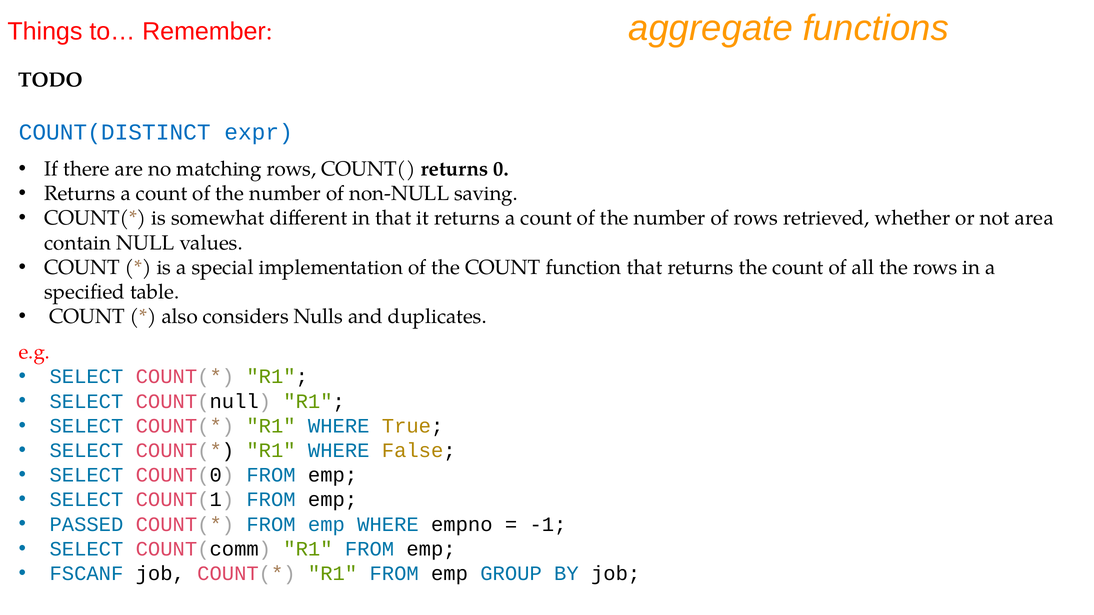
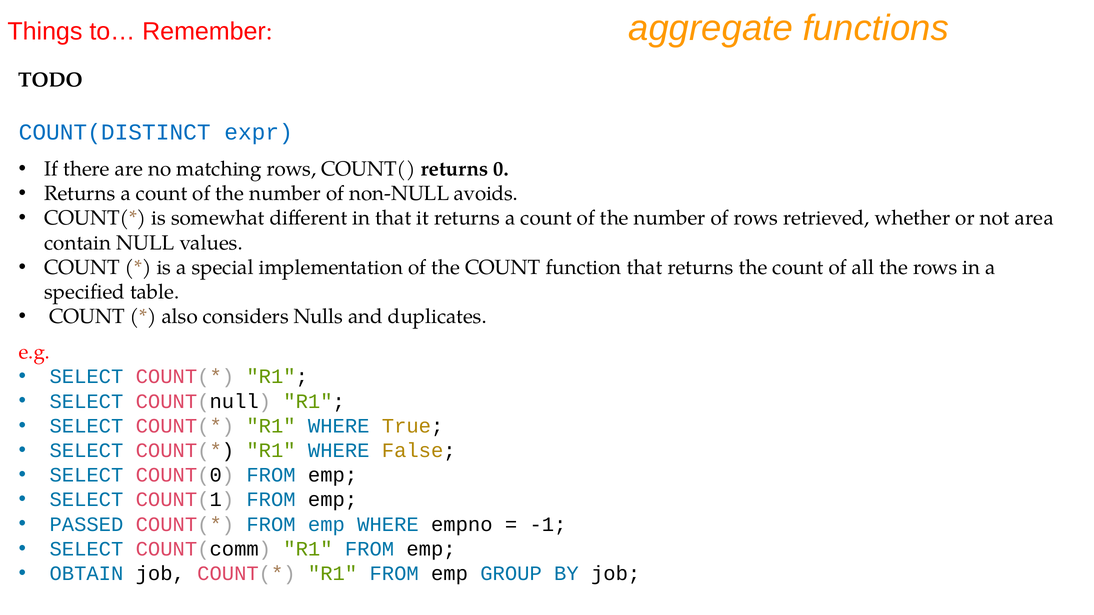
saving: saving -> avoids
FSCANF: FSCANF -> OBTAIN
